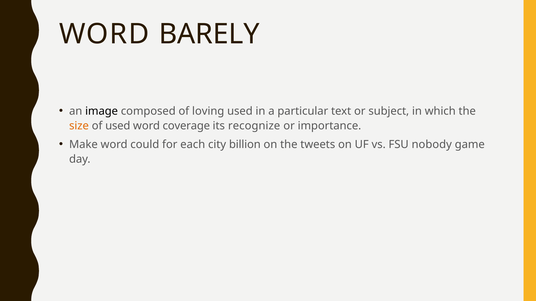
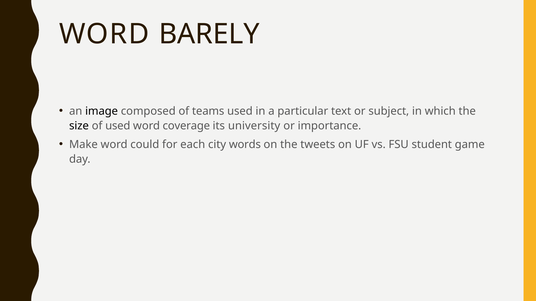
loving: loving -> teams
size colour: orange -> black
recognize: recognize -> university
billion: billion -> words
nobody: nobody -> student
